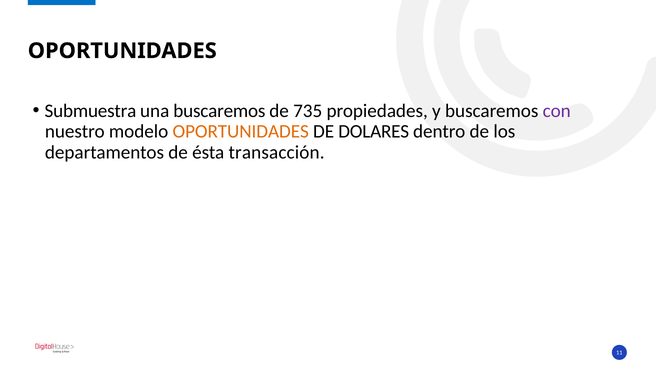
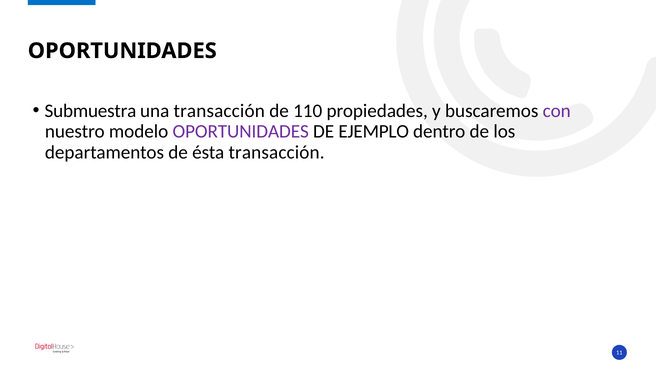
una buscaremos: buscaremos -> transacción
735: 735 -> 110
OPORTUNIDADES at (241, 132) colour: orange -> purple
DOLARES: DOLARES -> EJEMPLO
